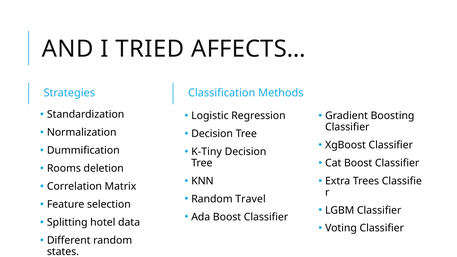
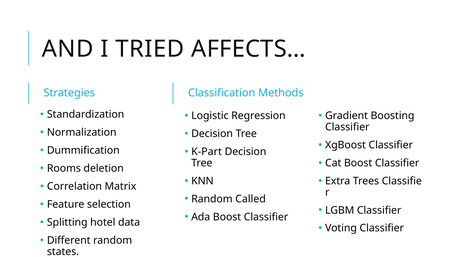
K-Tiny: K-Tiny -> K-Part
Travel: Travel -> Called
